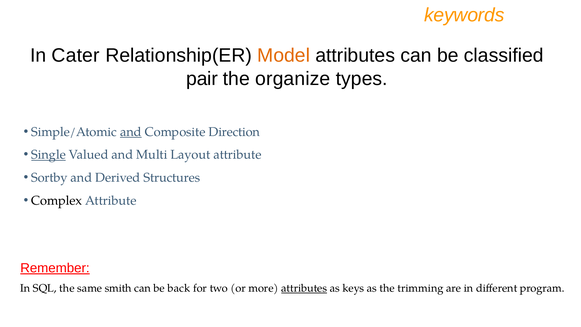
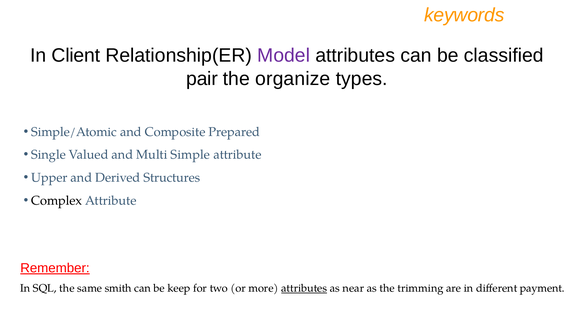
Cater: Cater -> Client
Model colour: orange -> purple
and at (131, 132) underline: present -> none
Direction: Direction -> Prepared
Single underline: present -> none
Layout: Layout -> Simple
Sortby: Sortby -> Upper
back: back -> keep
keys: keys -> near
program: program -> payment
